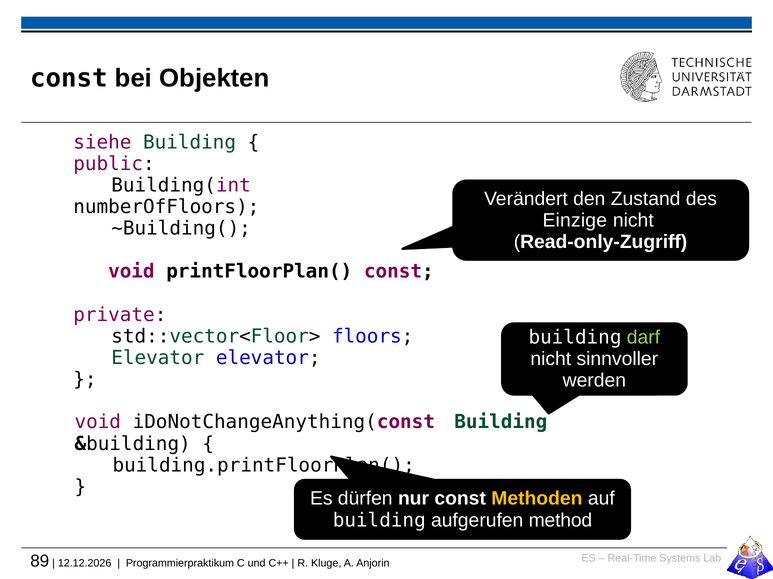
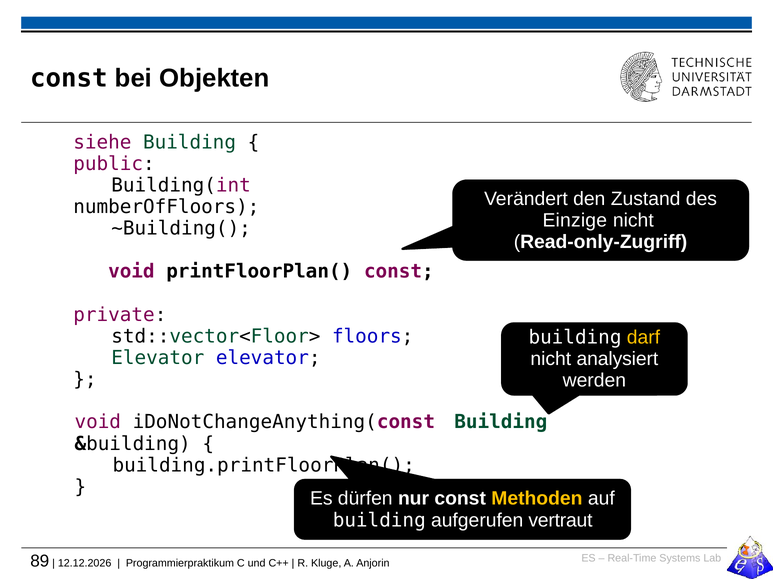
darf colour: light green -> yellow
sinnvoller: sinnvoller -> analysiert
method: method -> vertraut
